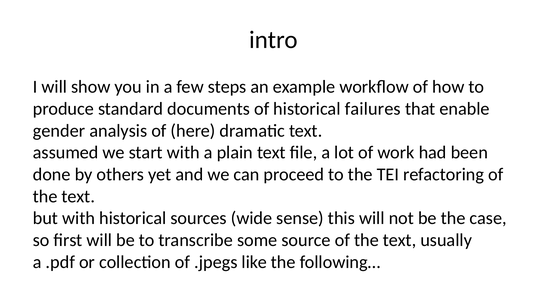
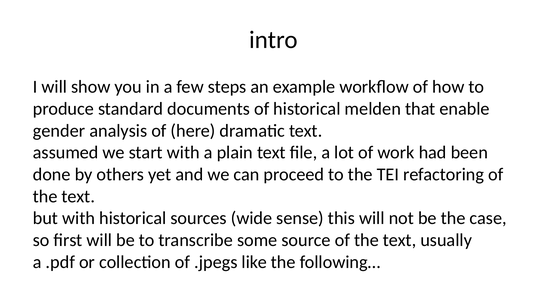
failures: failures -> melden
